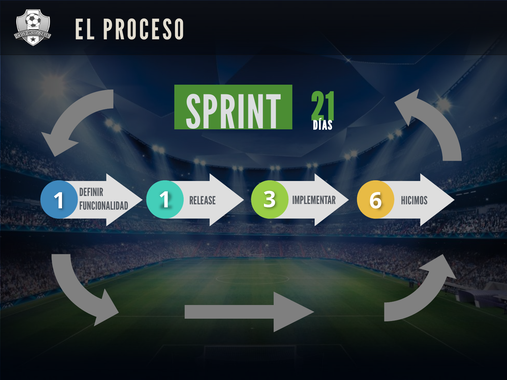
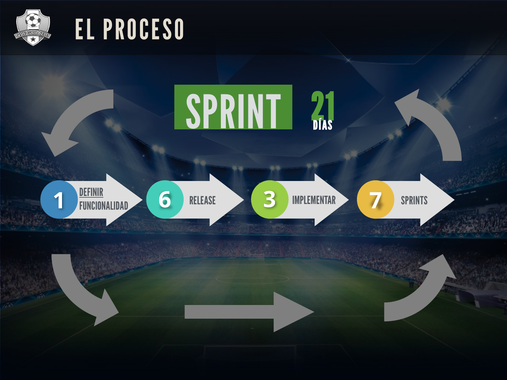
DEFINIR underline: none -> present
1 1: 1 -> 6
6: 6 -> 7
HICIMOS: HICIMOS -> SPRINTS
